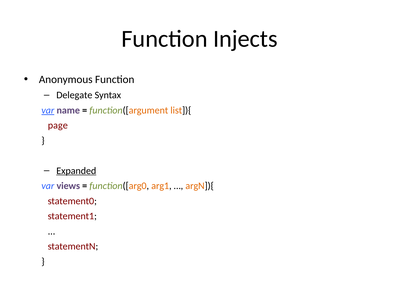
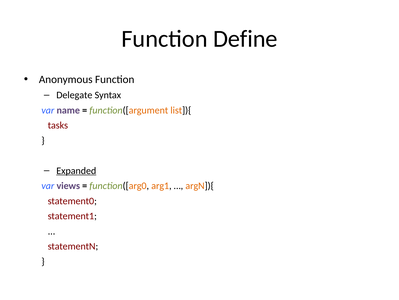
Injects: Injects -> Define
var at (48, 110) underline: present -> none
page: page -> tasks
